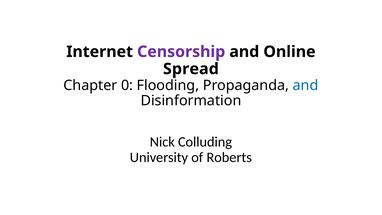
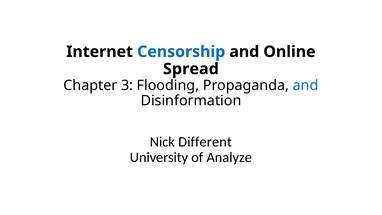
Censorship colour: purple -> blue
0: 0 -> 3
Colluding: Colluding -> Different
Roberts: Roberts -> Analyze
